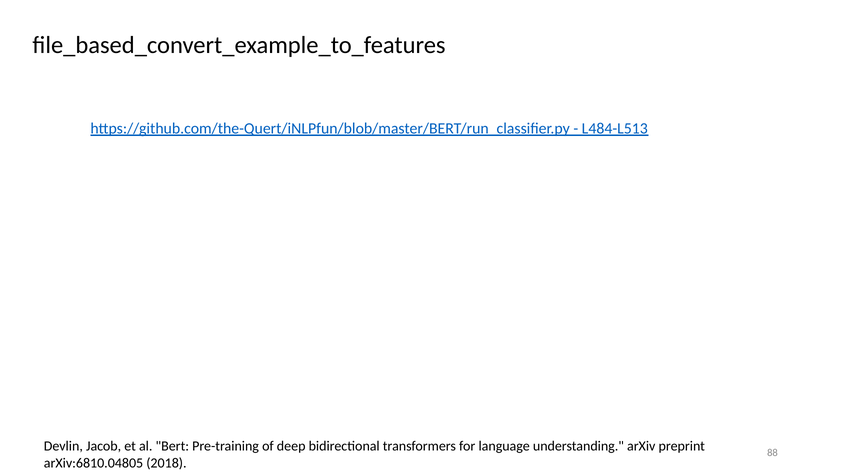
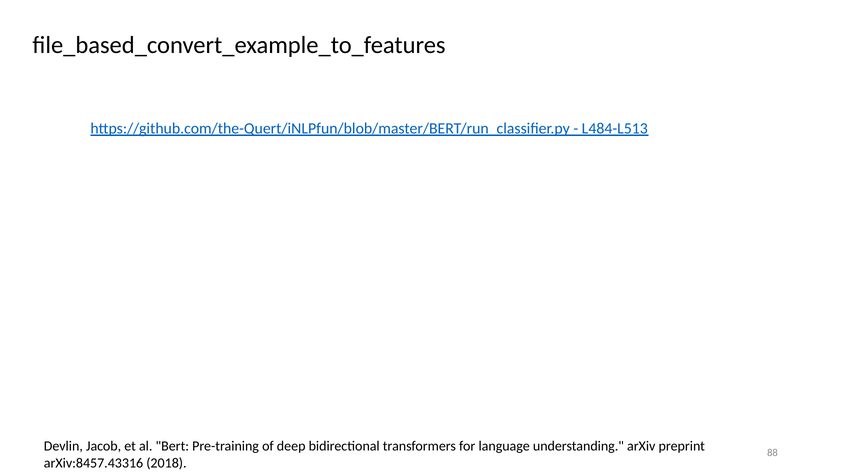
arXiv:6810.04805: arXiv:6810.04805 -> arXiv:8457.43316
